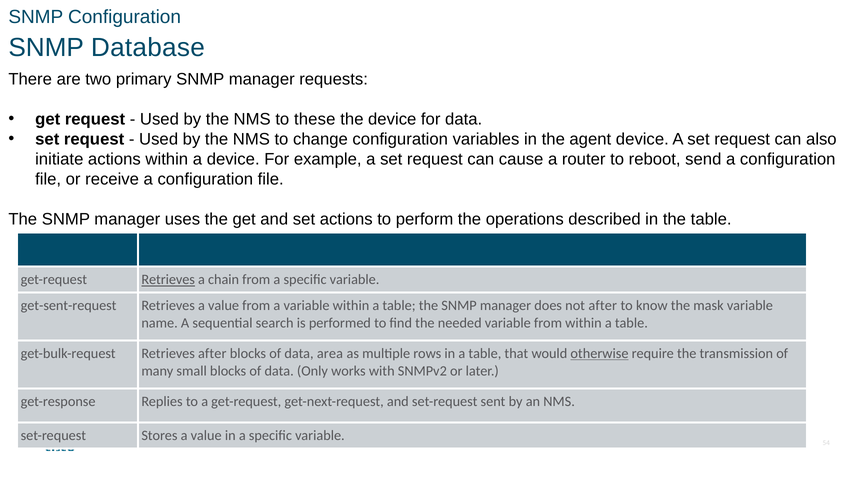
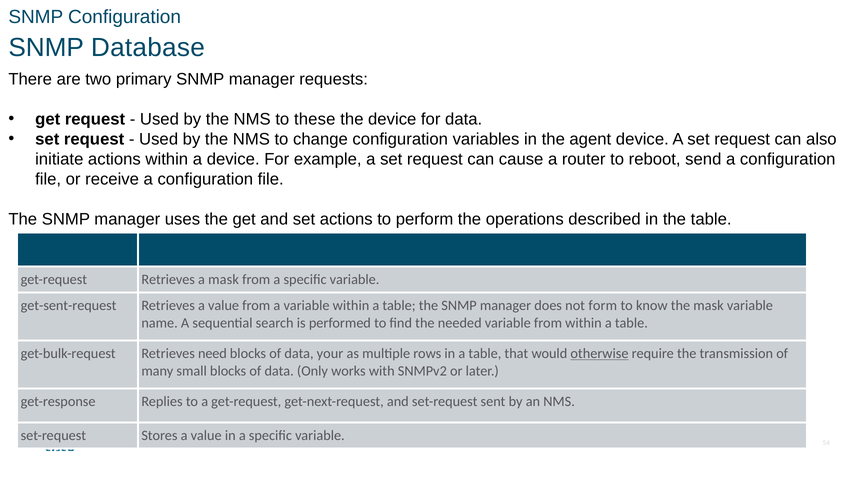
Retrieves at (168, 280) underline: present -> none
a chain: chain -> mask
not after: after -> form
Retrieves after: after -> need
area: area -> your
